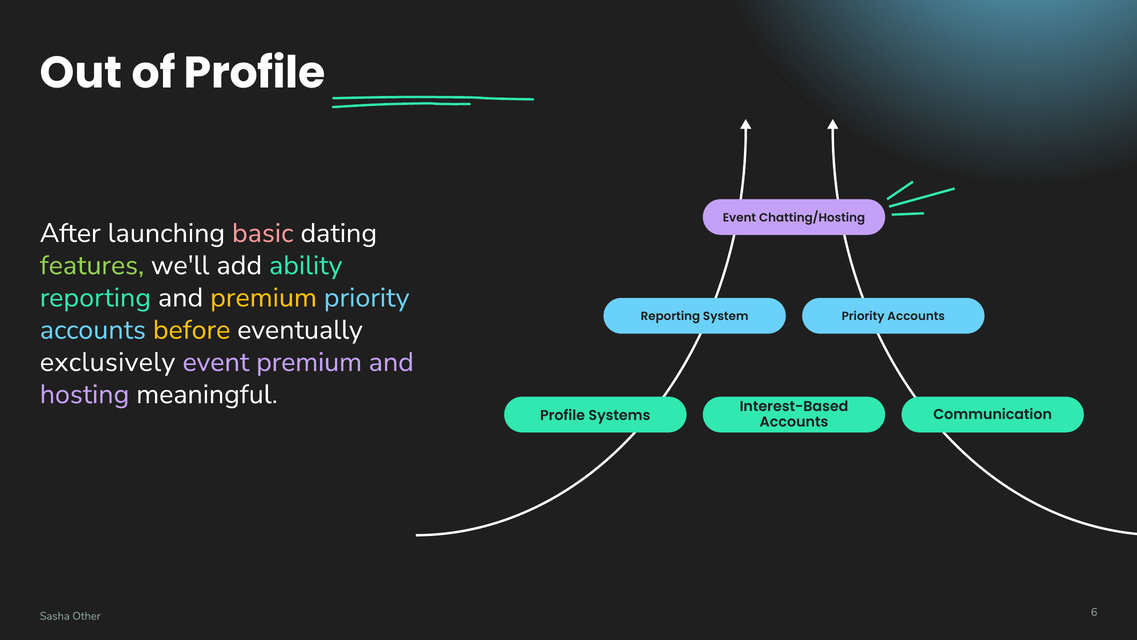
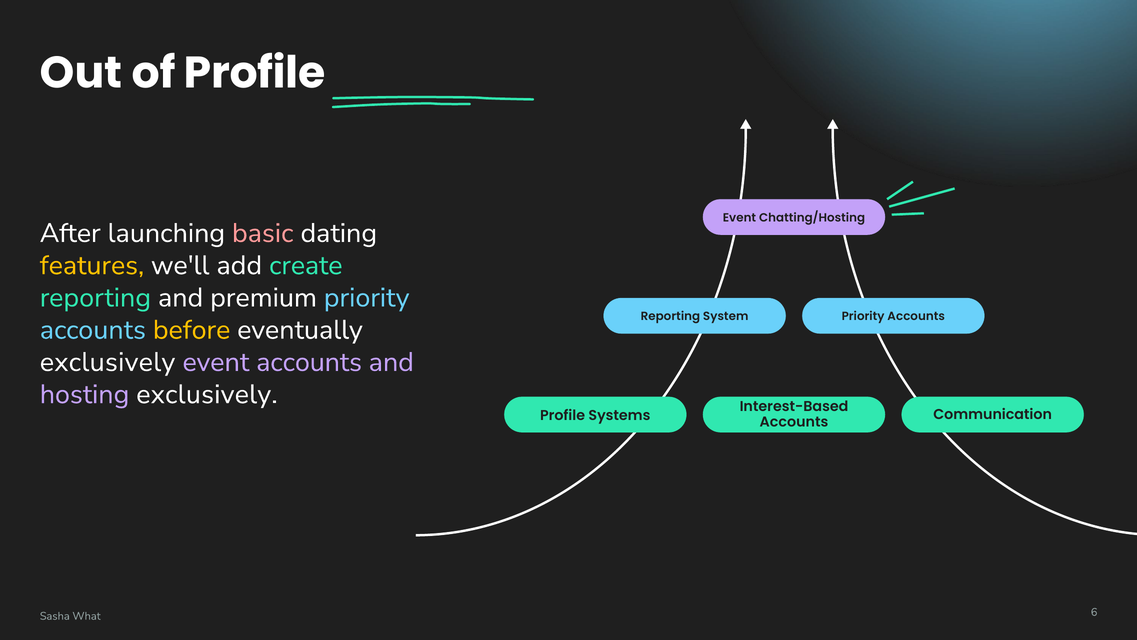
features colour: light green -> yellow
ability: ability -> create
premium at (264, 297) colour: yellow -> white
event premium: premium -> accounts
hosting meaningful: meaningful -> exclusively
Other: Other -> What
